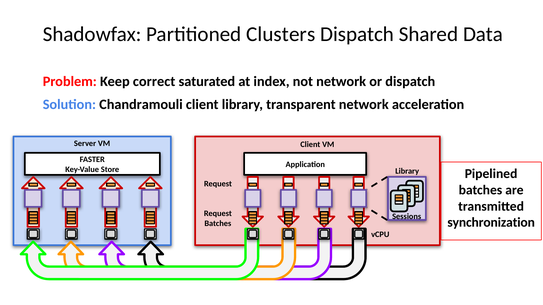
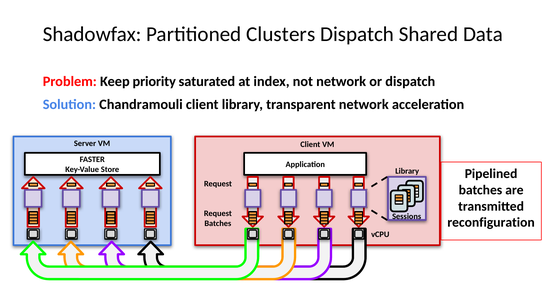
correct: correct -> priority
synchronization: synchronization -> reconfiguration
